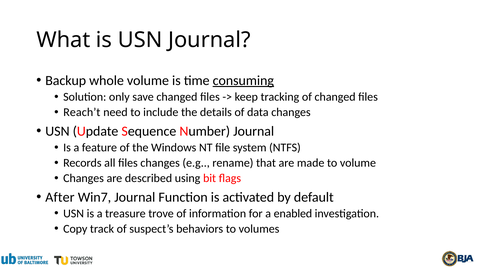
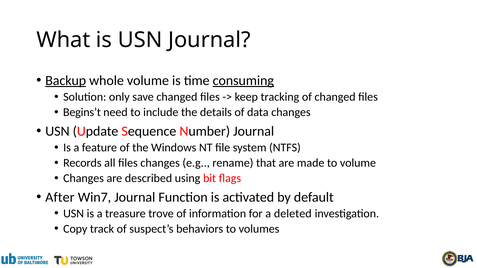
Backup underline: none -> present
Reach’t: Reach’t -> Begins’t
enabled: enabled -> deleted
